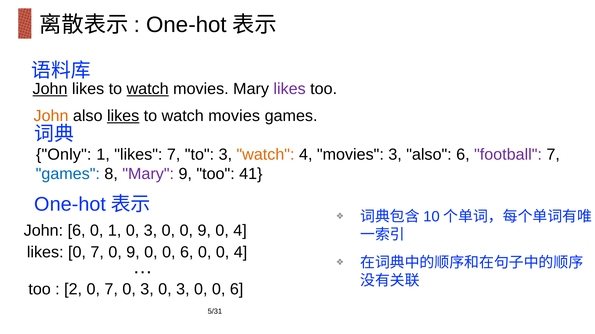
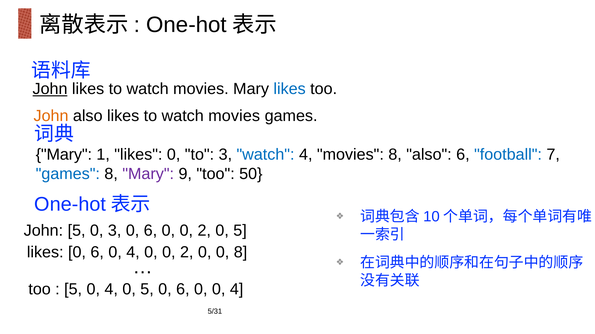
watch at (148, 89) underline: present -> none
likes at (290, 89) colour: purple -> blue
likes at (123, 116) underline: present -> none
Only at (64, 155): Only -> Mary
1 likes 7: 7 -> 0
watch at (266, 155) colour: orange -> blue
movies 3: 3 -> 8
football colour: purple -> blue
41: 41 -> 50
John 6: 6 -> 5
0 1: 1 -> 3
3 at (150, 231): 3 -> 6
9 at (204, 231): 9 -> 2
4 at (240, 231): 4 -> 5
likes 0 7: 7 -> 6
9 at (133, 253): 9 -> 4
6 at (187, 253): 6 -> 2
0 0 4: 4 -> 8
2 at (73, 290): 2 -> 5
7 at (111, 290): 7 -> 4
3 at (147, 290): 3 -> 5
3 at (183, 290): 3 -> 6
6 at (237, 290): 6 -> 4
